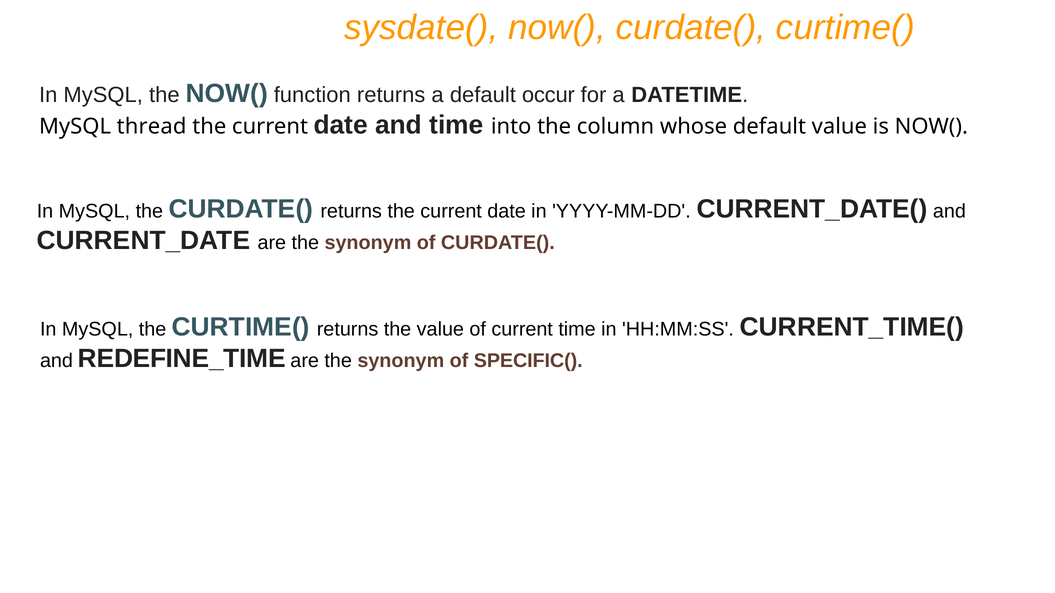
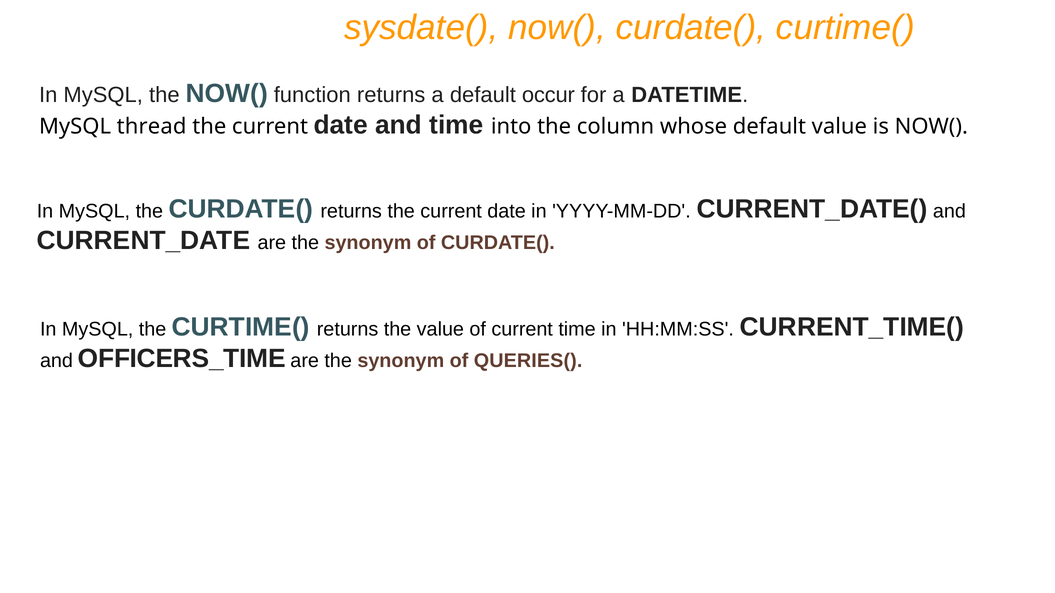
REDEFINE_TIME: REDEFINE_TIME -> OFFICERS_TIME
SPECIFIC(: SPECIFIC( -> QUERIES(
